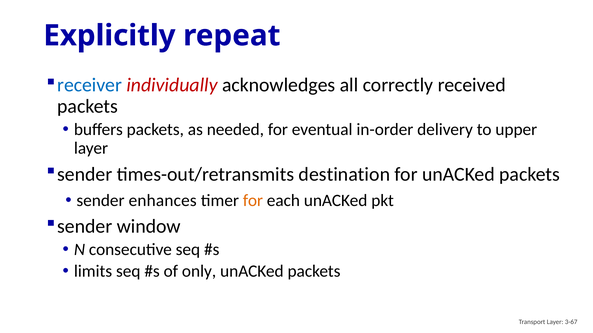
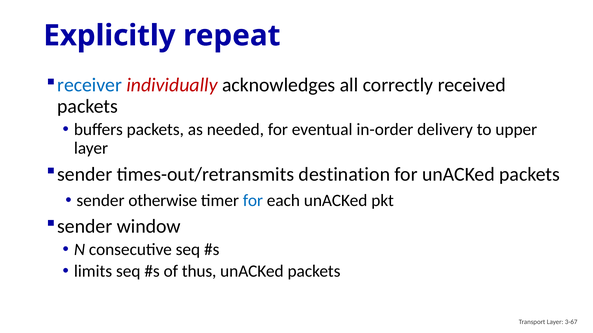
enhances: enhances -> otherwise
for at (253, 201) colour: orange -> blue
only: only -> thus
